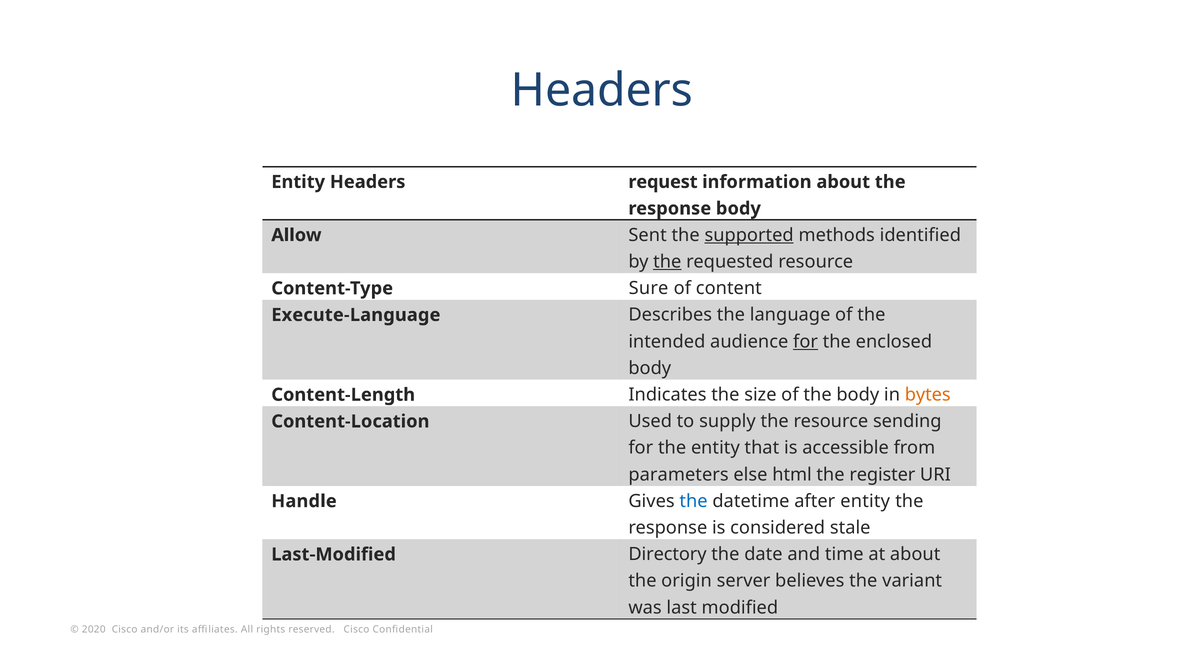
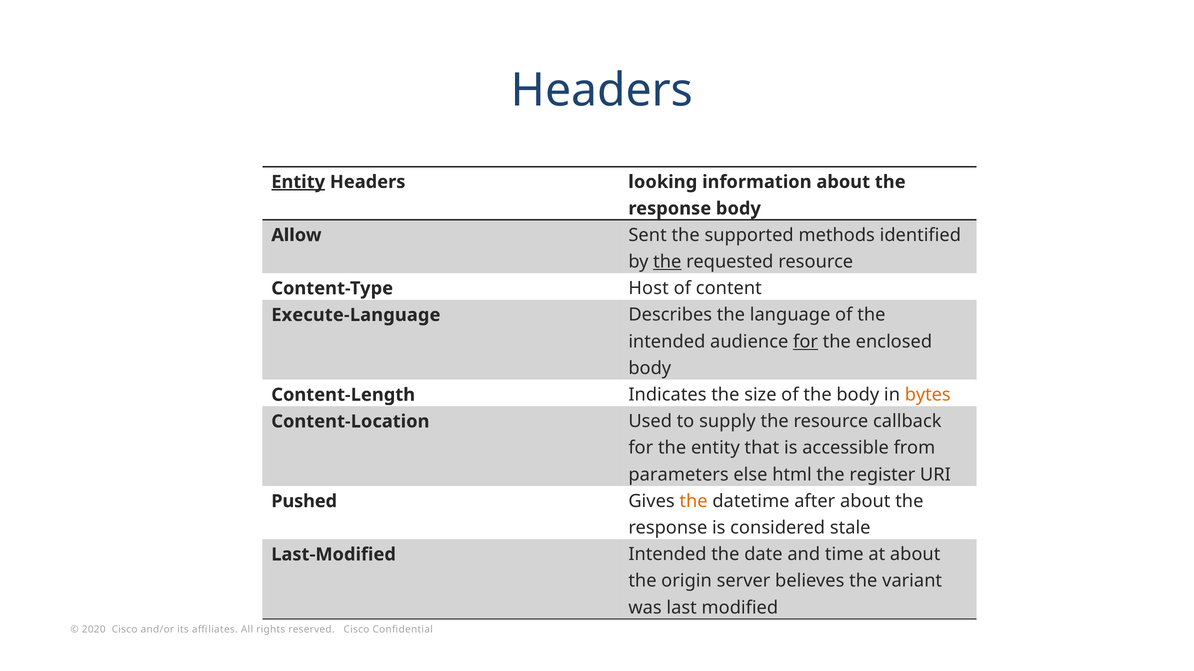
Entity at (298, 182) underline: none -> present
request: request -> looking
supported underline: present -> none
Sure: Sure -> Host
sending: sending -> callback
Handle: Handle -> Pushed
the at (694, 502) colour: blue -> orange
after entity: entity -> about
Last-Modified Directory: Directory -> Intended
